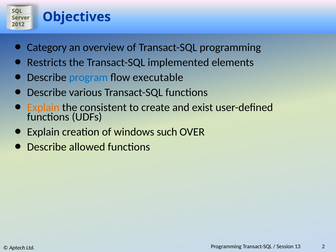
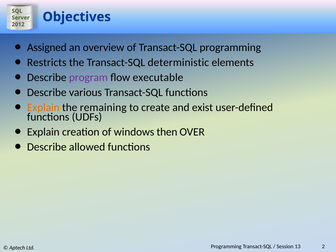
Category: Category -> Assigned
implemented: implemented -> deterministic
program colour: blue -> purple
consistent: consistent -> remaining
such: such -> then
